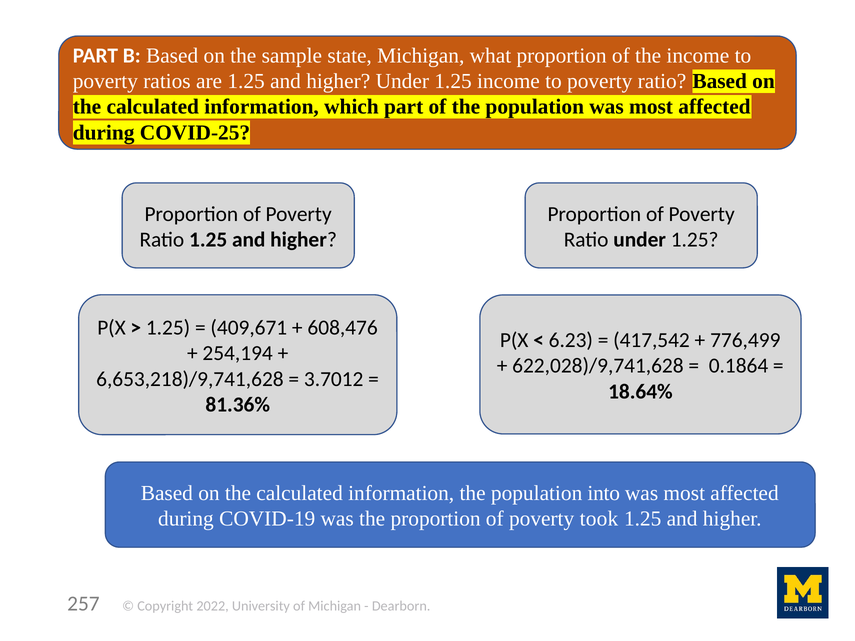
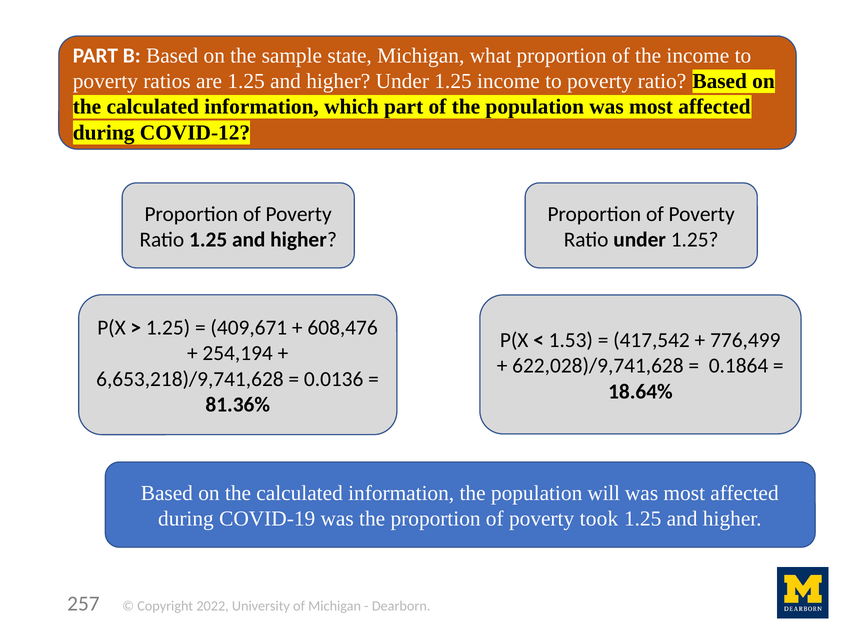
COVID-25: COVID-25 -> COVID-12
6.23: 6.23 -> 1.53
3.7012: 3.7012 -> 0.0136
into: into -> will
